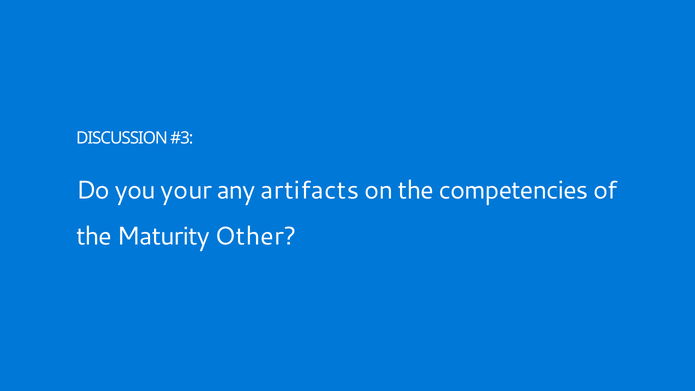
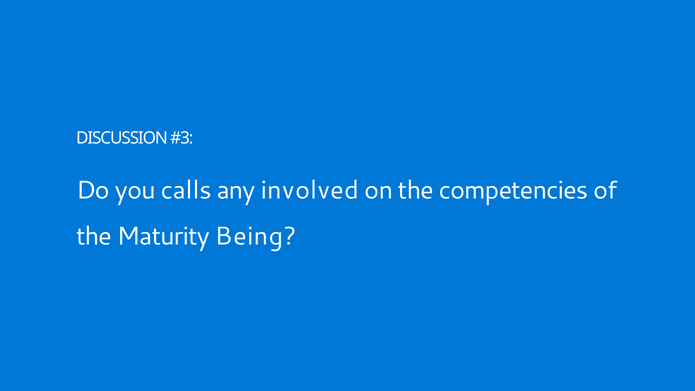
your: your -> calls
artifacts: artifacts -> involved
Other: Other -> Being
